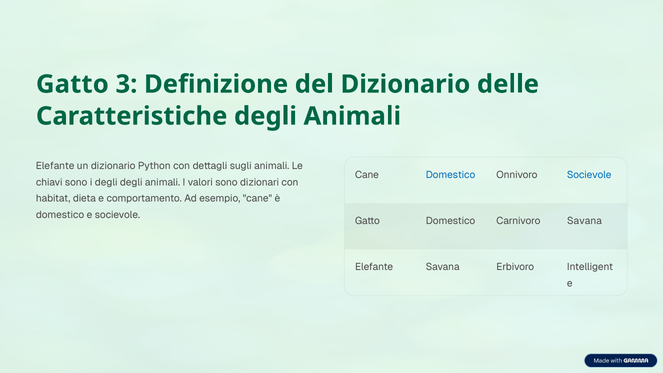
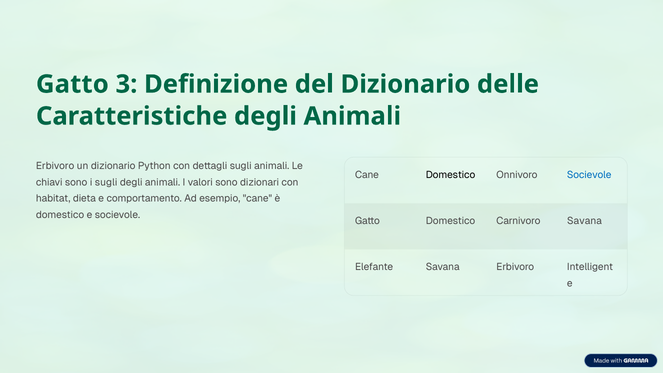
Elefante at (55, 166): Elefante -> Erbivoro
Domestico at (451, 175) colour: blue -> black
i degli: degli -> sugli
